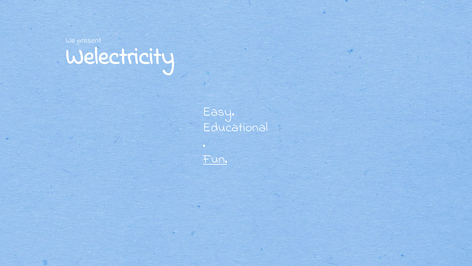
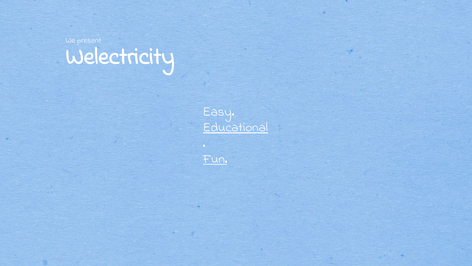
Educational underline: none -> present
